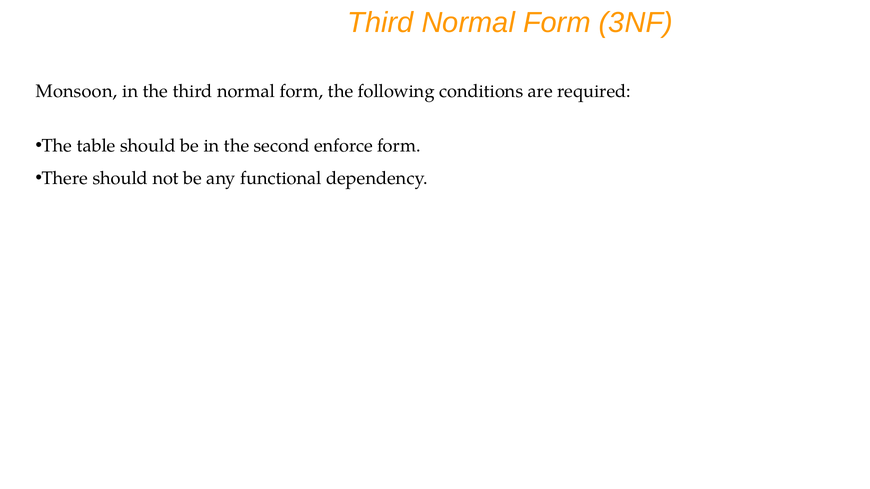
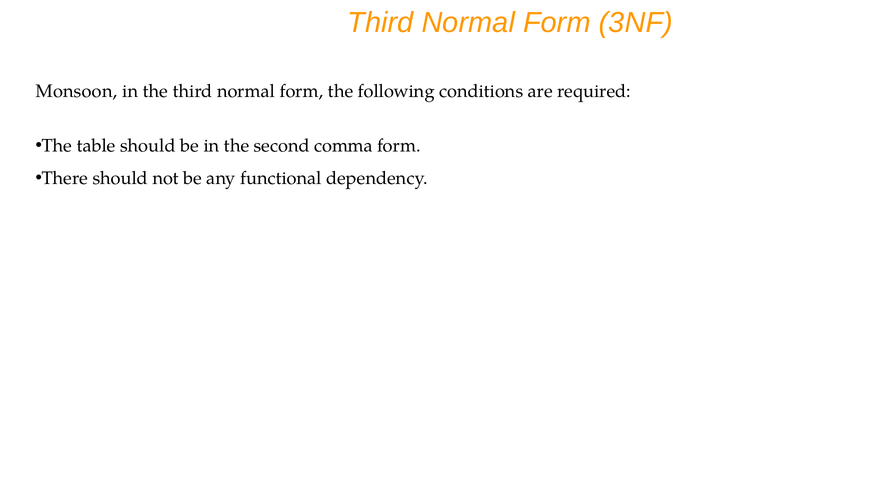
enforce: enforce -> comma
